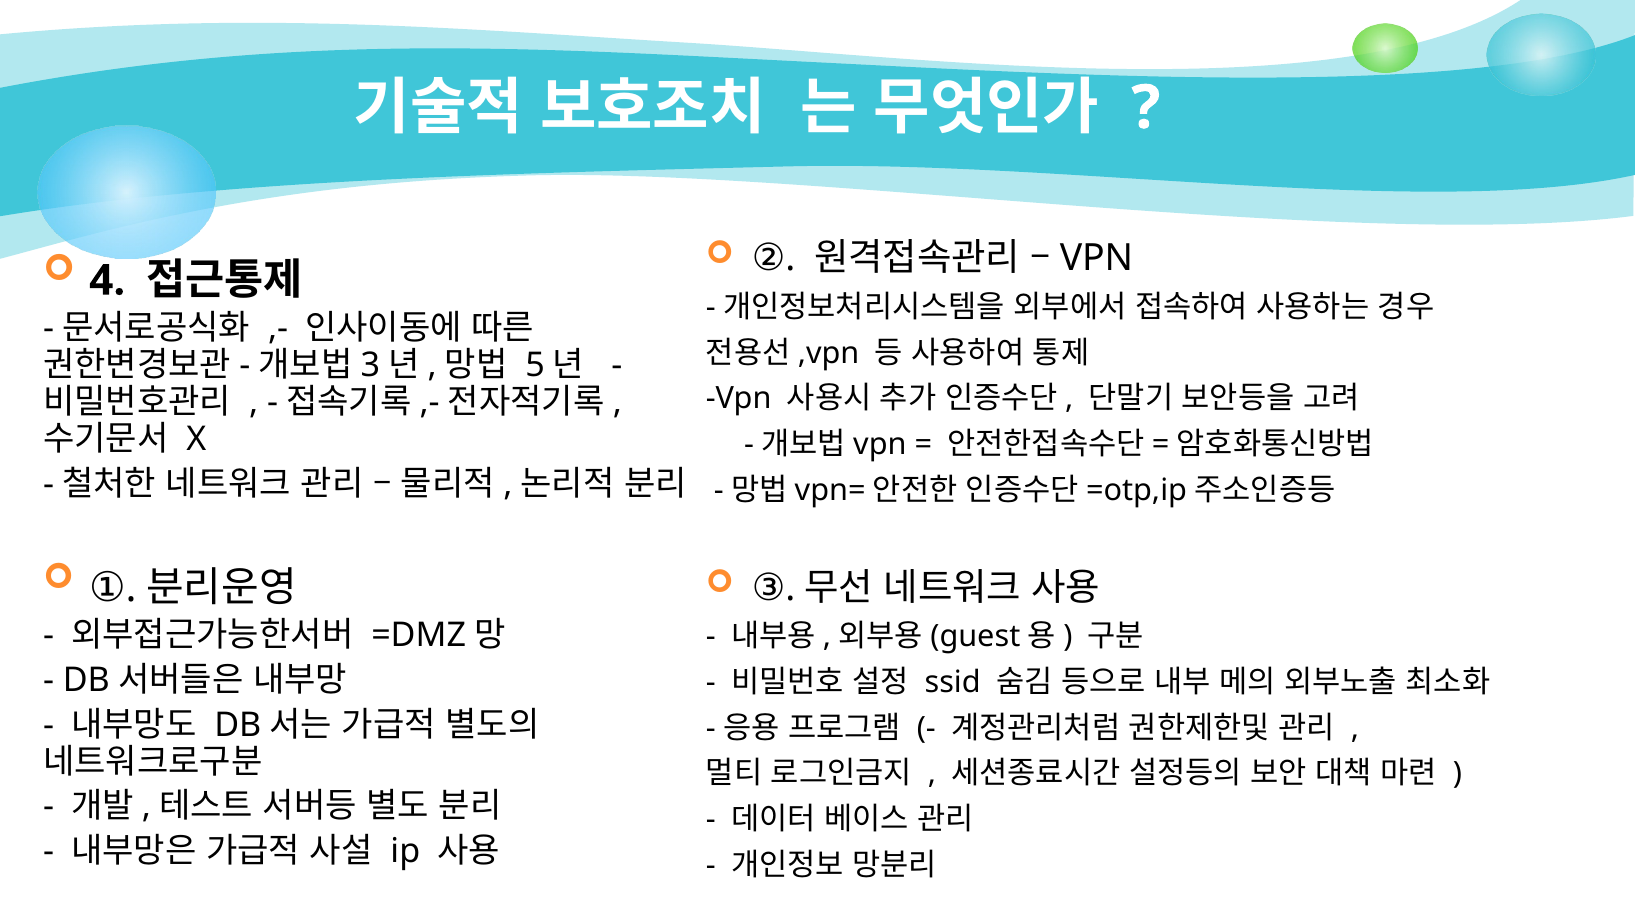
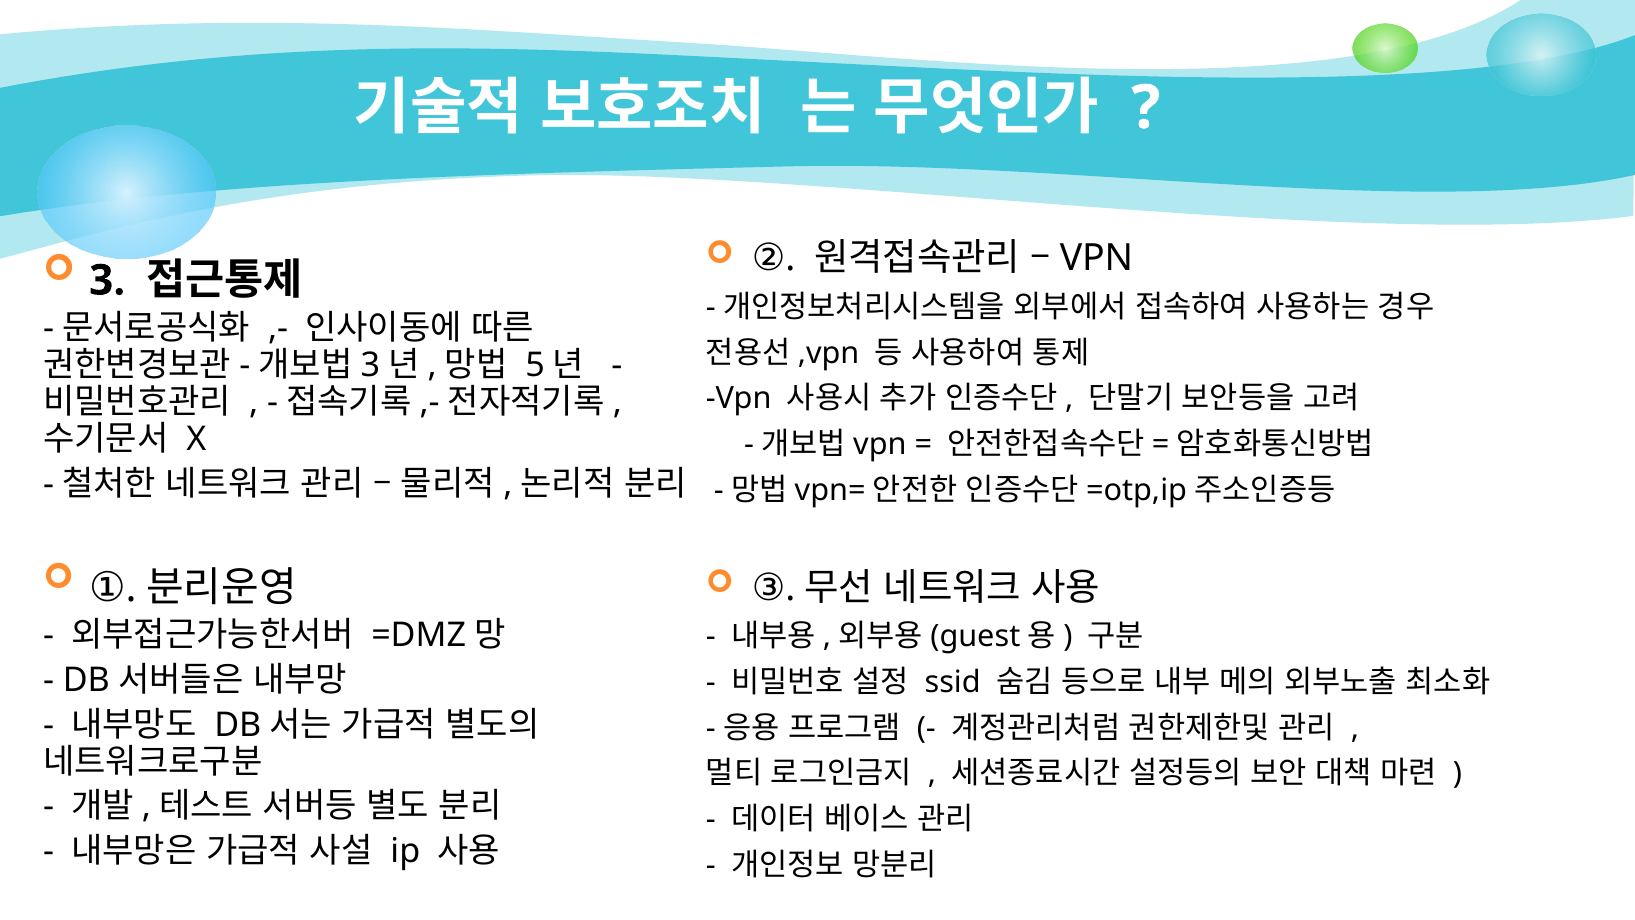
4 at (107, 280): 4 -> 3
